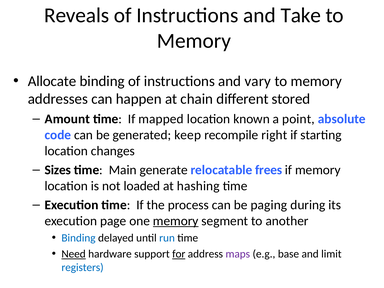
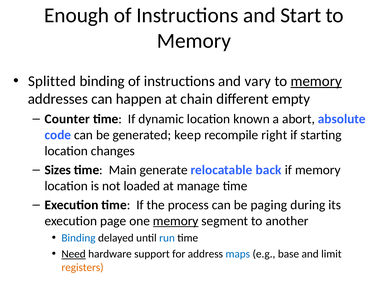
Reveals: Reveals -> Enough
Take: Take -> Start
Allocate: Allocate -> Splitted
memory at (316, 81) underline: none -> present
stored: stored -> empty
Amount: Amount -> Counter
mapped: mapped -> dynamic
point: point -> abort
frees: frees -> back
hashing: hashing -> manage
for underline: present -> none
maps colour: purple -> blue
registers colour: blue -> orange
